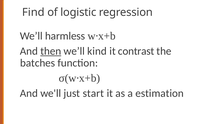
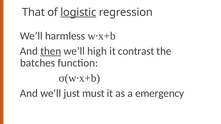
Find: Find -> That
logistic underline: none -> present
kind: kind -> high
start: start -> must
estimation: estimation -> emergency
